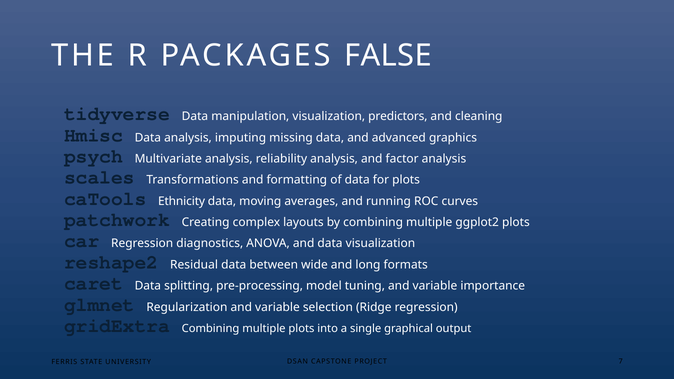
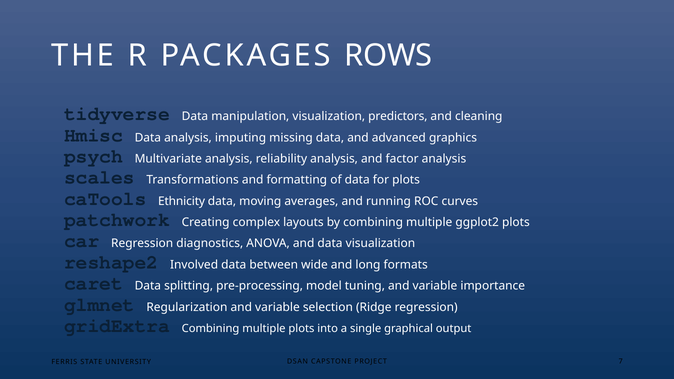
FALSE: FALSE -> ROWS
Residual: Residual -> Involved
